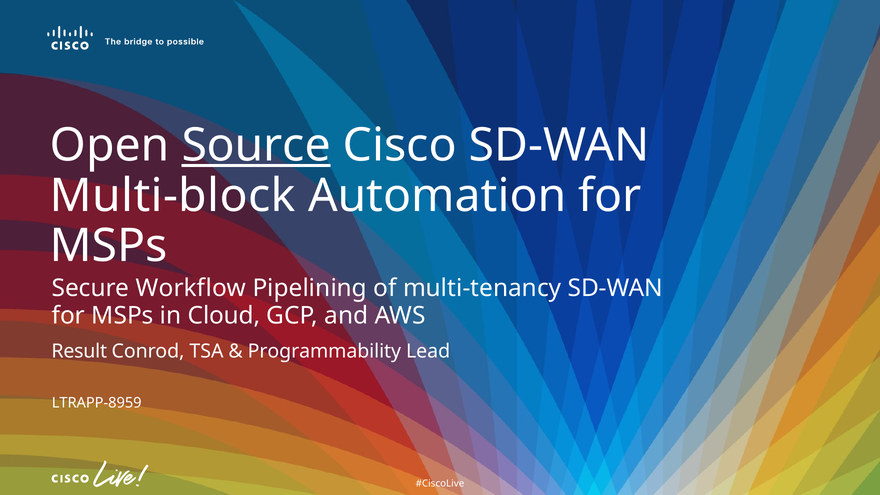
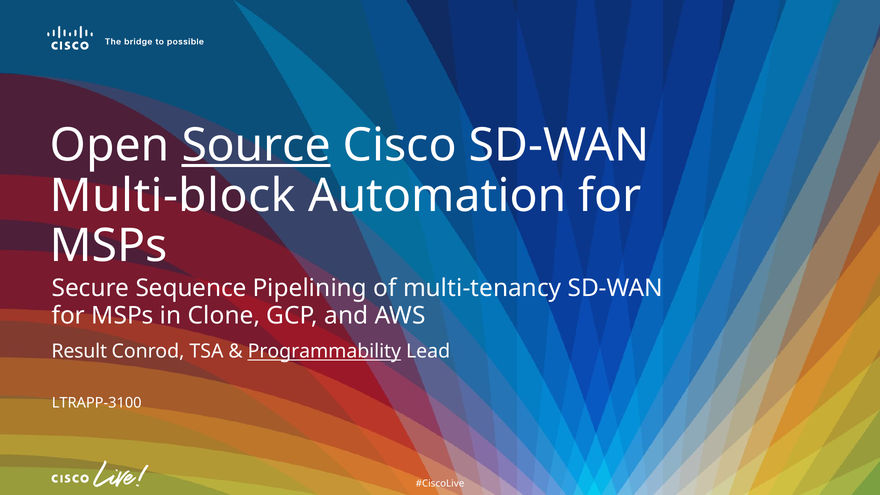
Workflow: Workflow -> Sequence
Cloud: Cloud -> Clone
Programmability underline: none -> present
LTRAPP-8959: LTRAPP-8959 -> LTRAPP-3100
